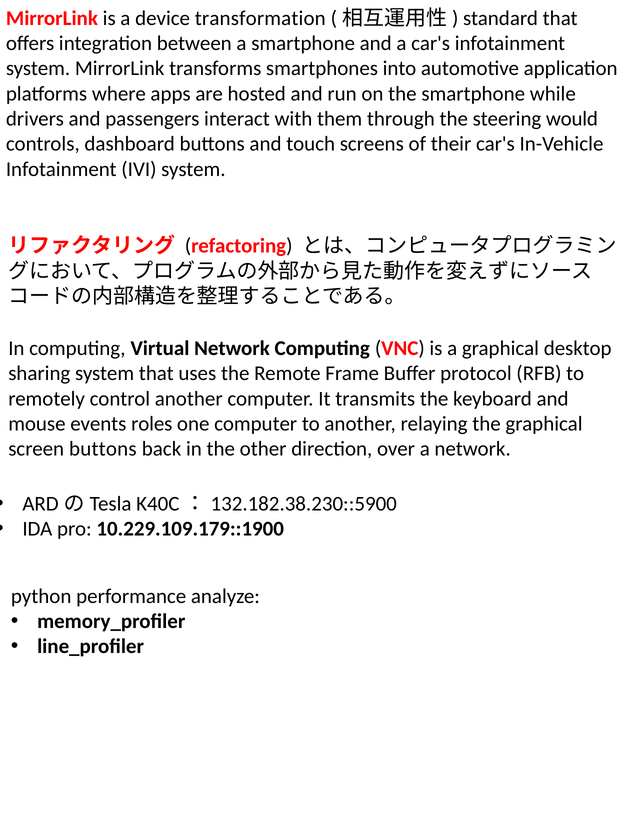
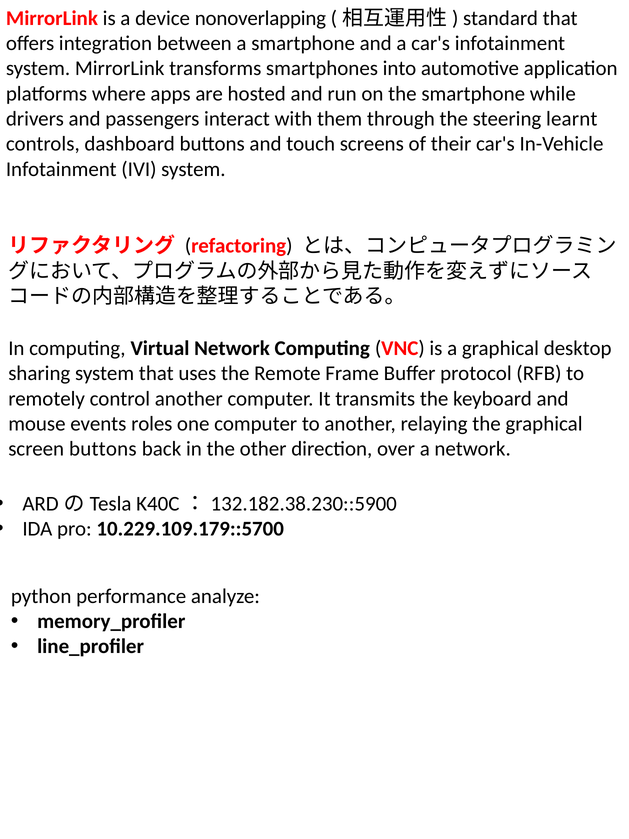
transformation: transformation -> nonoverlapping
would: would -> learnt
10.229.109.179::1900: 10.229.109.179::1900 -> 10.229.109.179::5700
